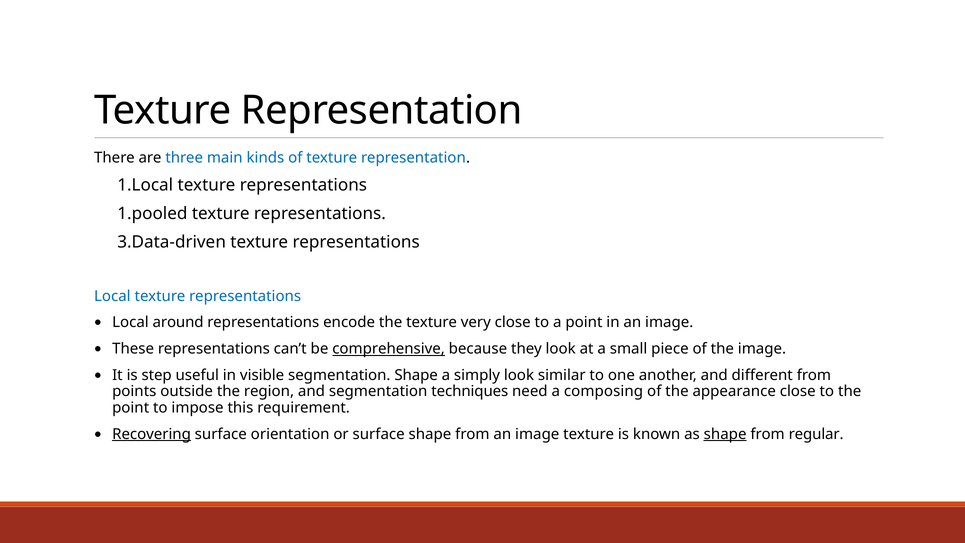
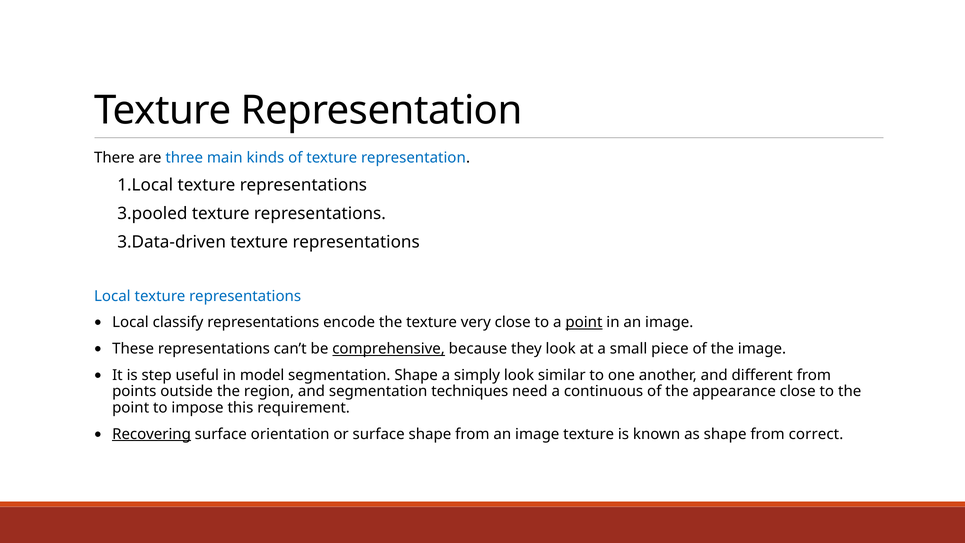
1.pooled: 1.pooled -> 3.pooled
around: around -> classify
point at (584, 322) underline: none -> present
visible: visible -> model
composing: composing -> continuous
shape at (725, 434) underline: present -> none
regular: regular -> correct
